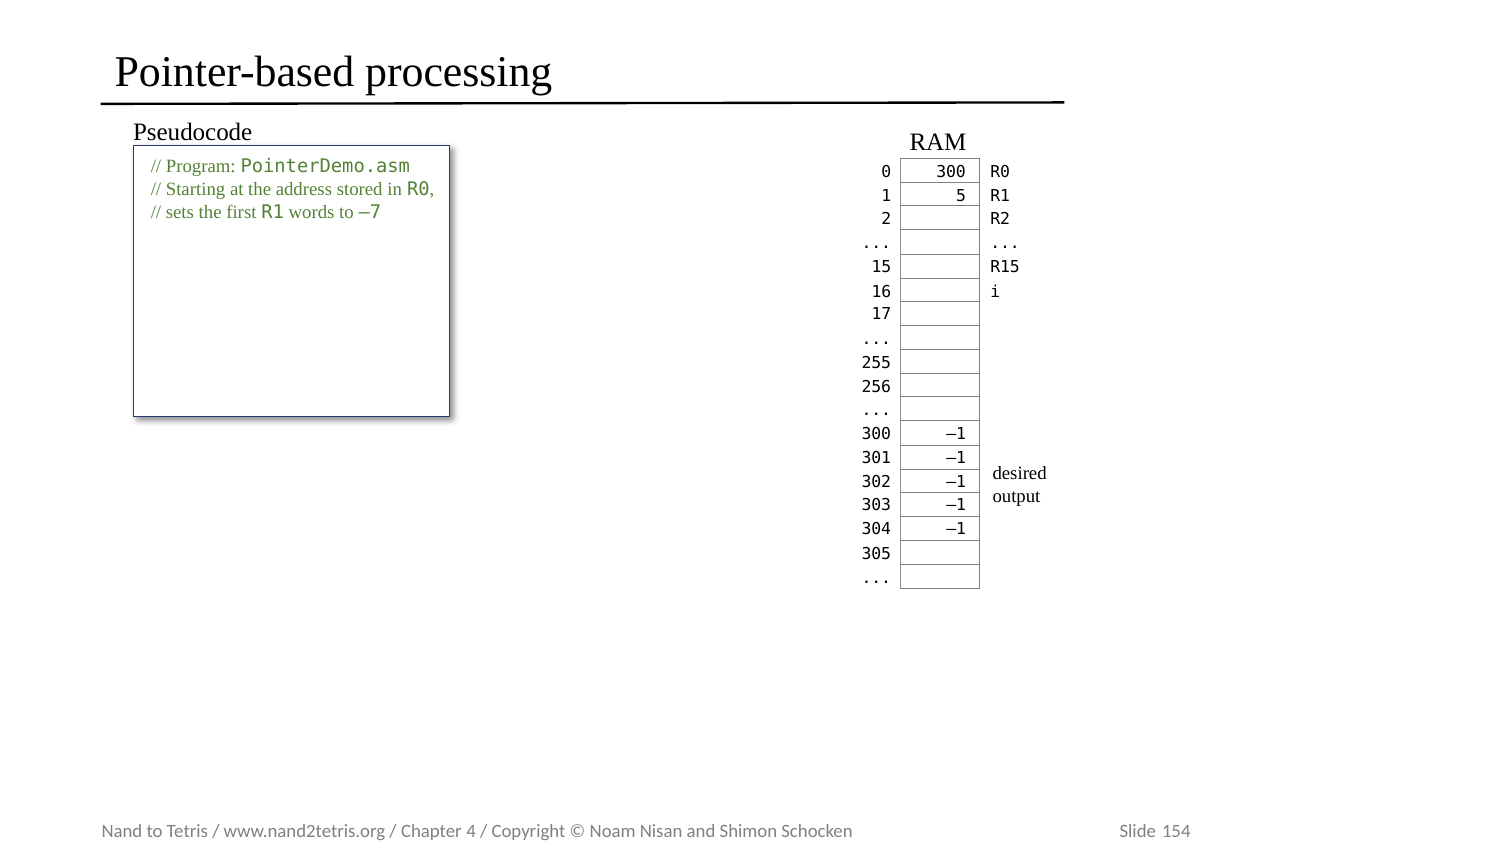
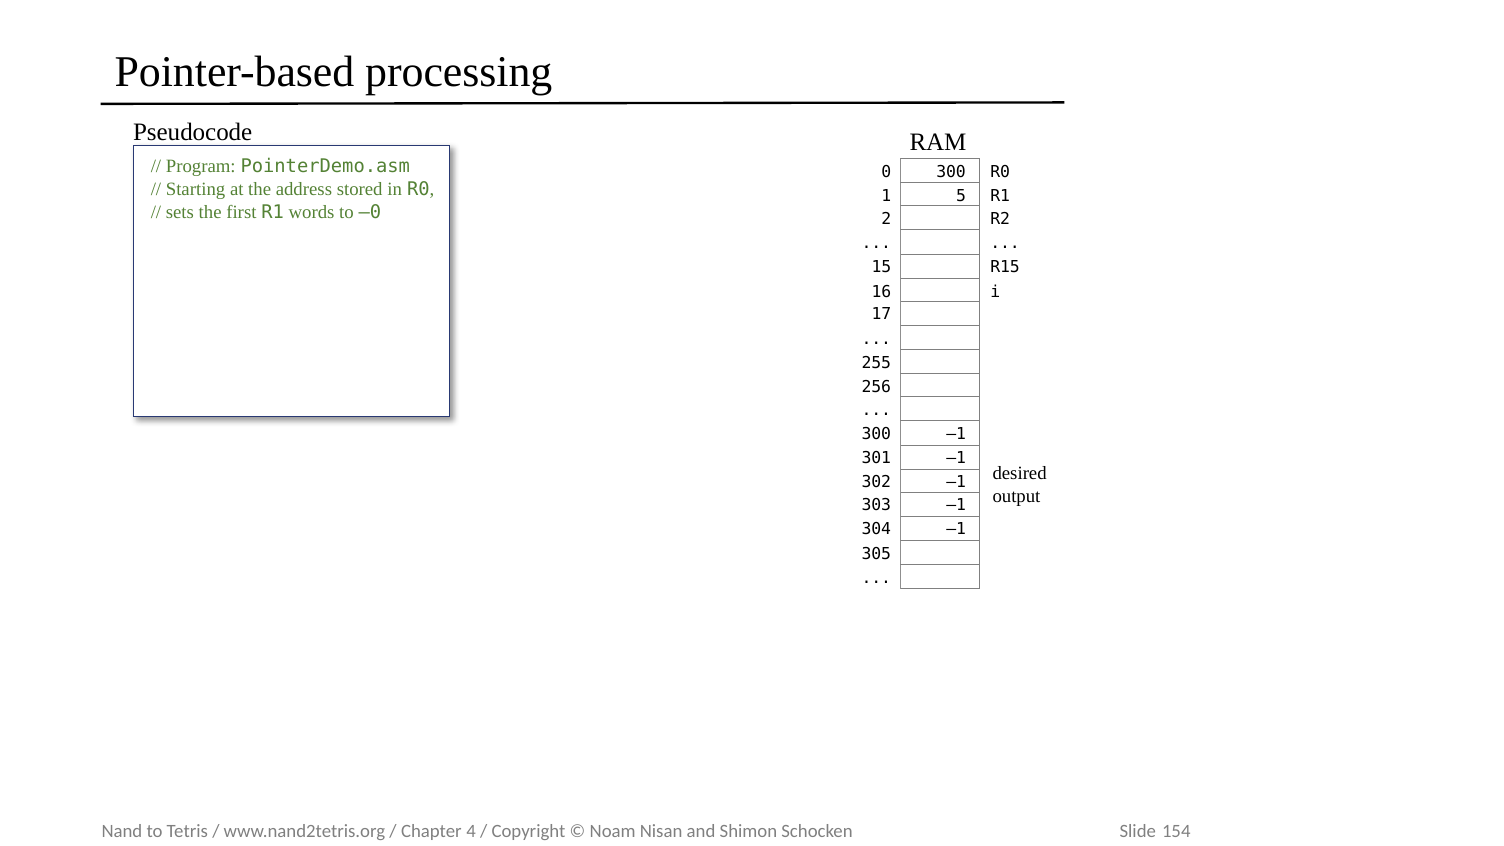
–7: –7 -> –0
